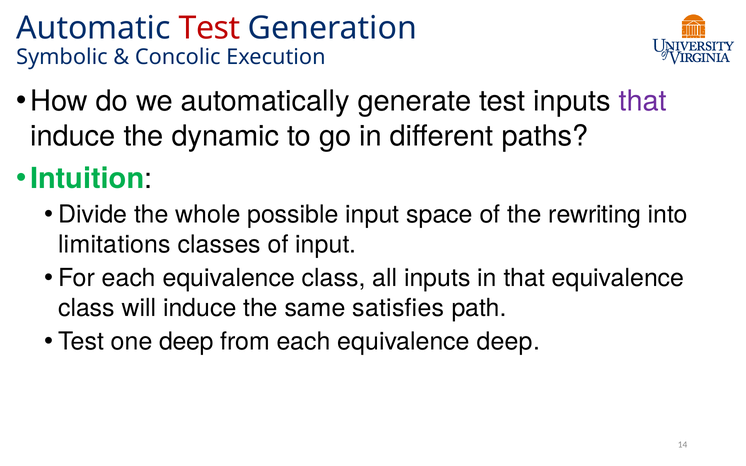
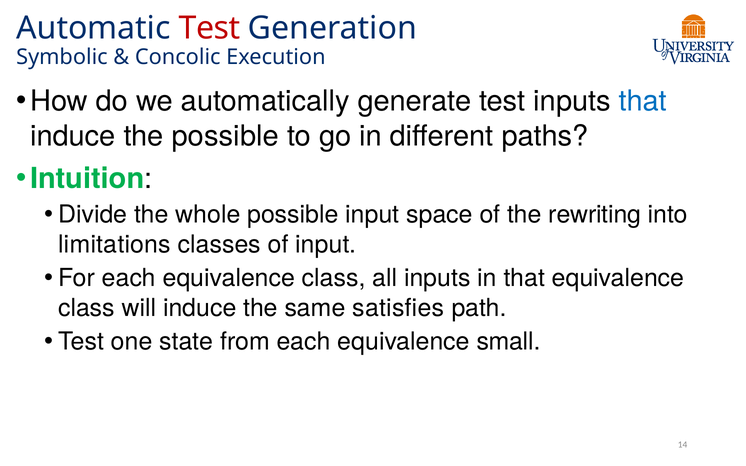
that at (643, 101) colour: purple -> blue
the dynamic: dynamic -> possible
one deep: deep -> state
equivalence deep: deep -> small
